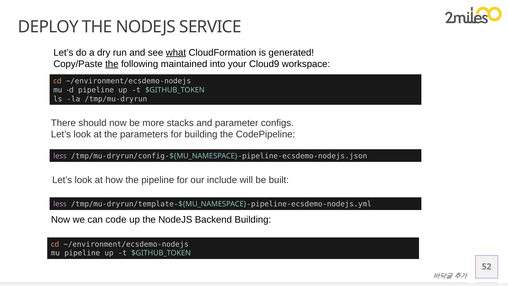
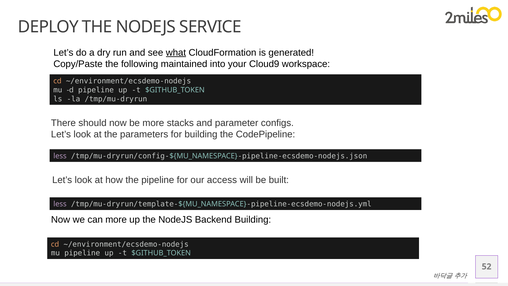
the at (112, 64) underline: present -> none
include: include -> access
can code: code -> more
